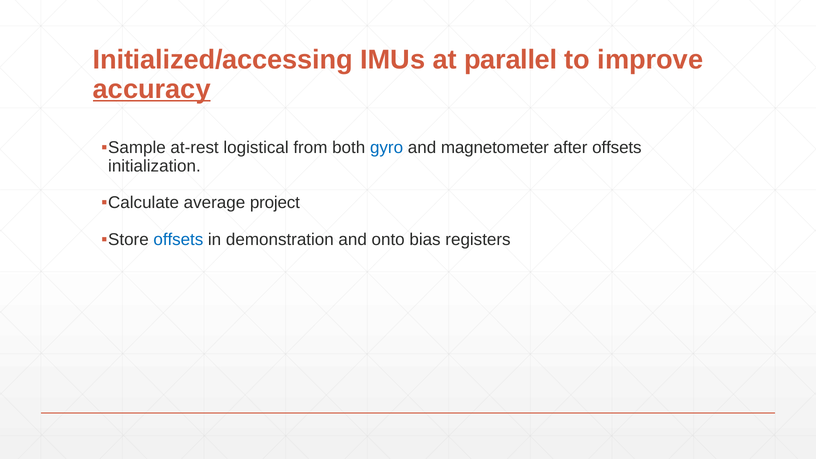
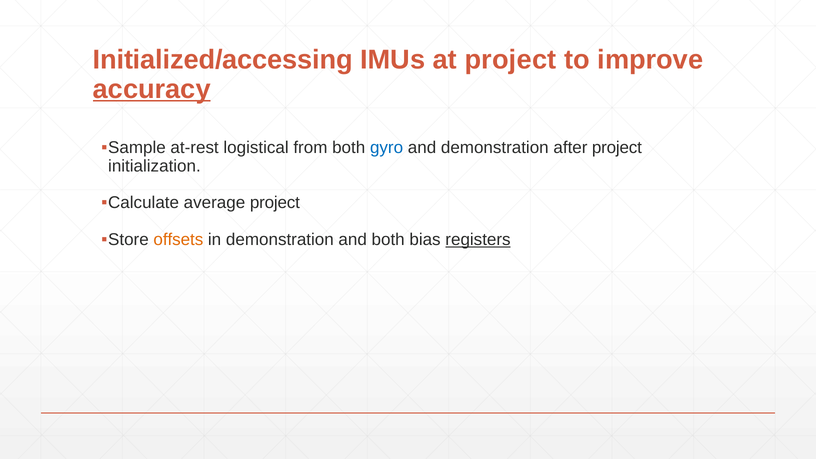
at parallel: parallel -> project
and magnetometer: magnetometer -> demonstration
after offsets: offsets -> project
offsets at (178, 240) colour: blue -> orange
and onto: onto -> both
registers underline: none -> present
